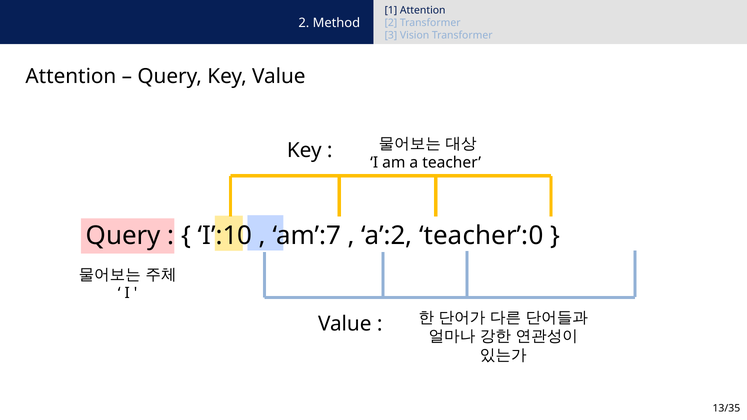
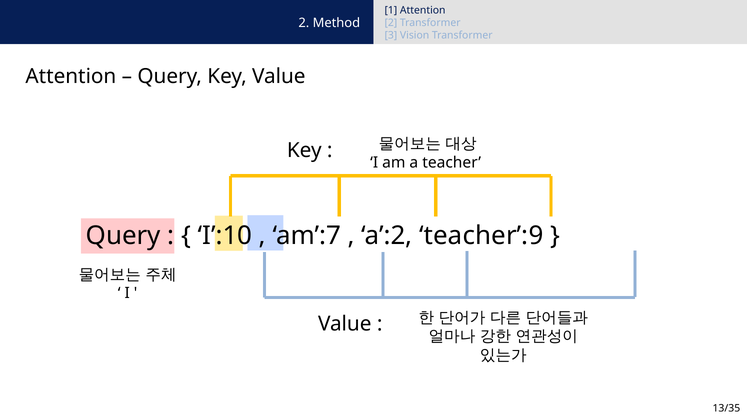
teacher’:0: teacher’:0 -> teacher’:9
